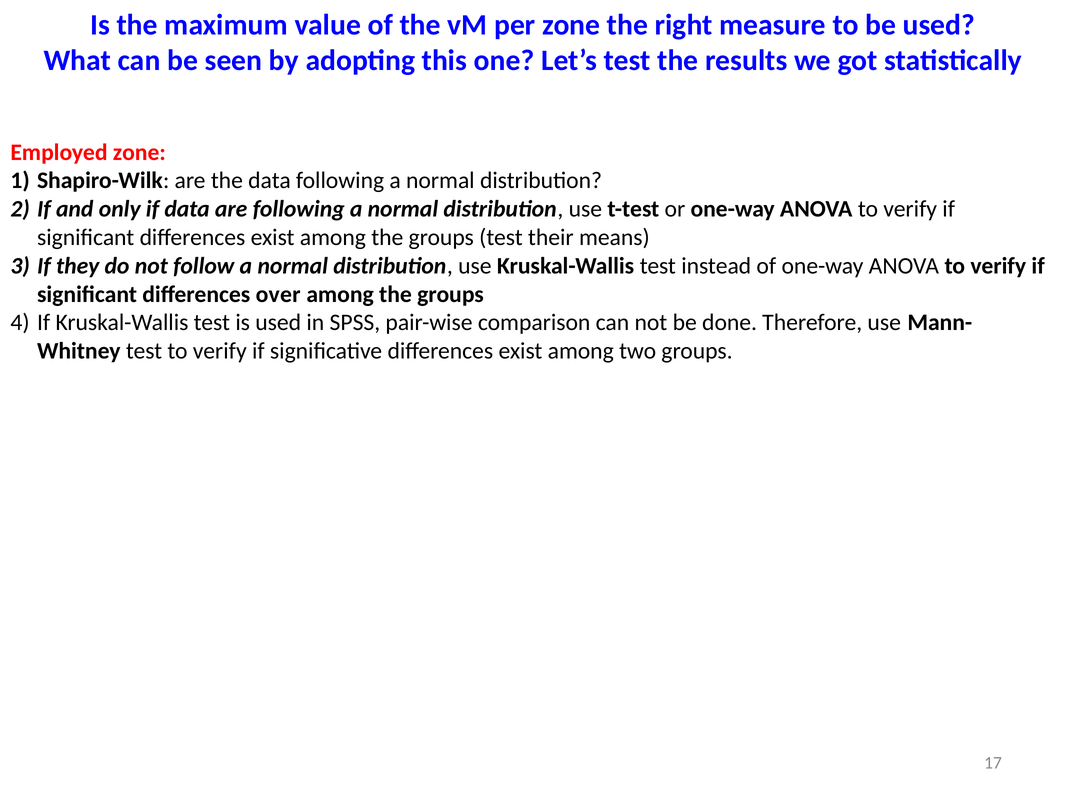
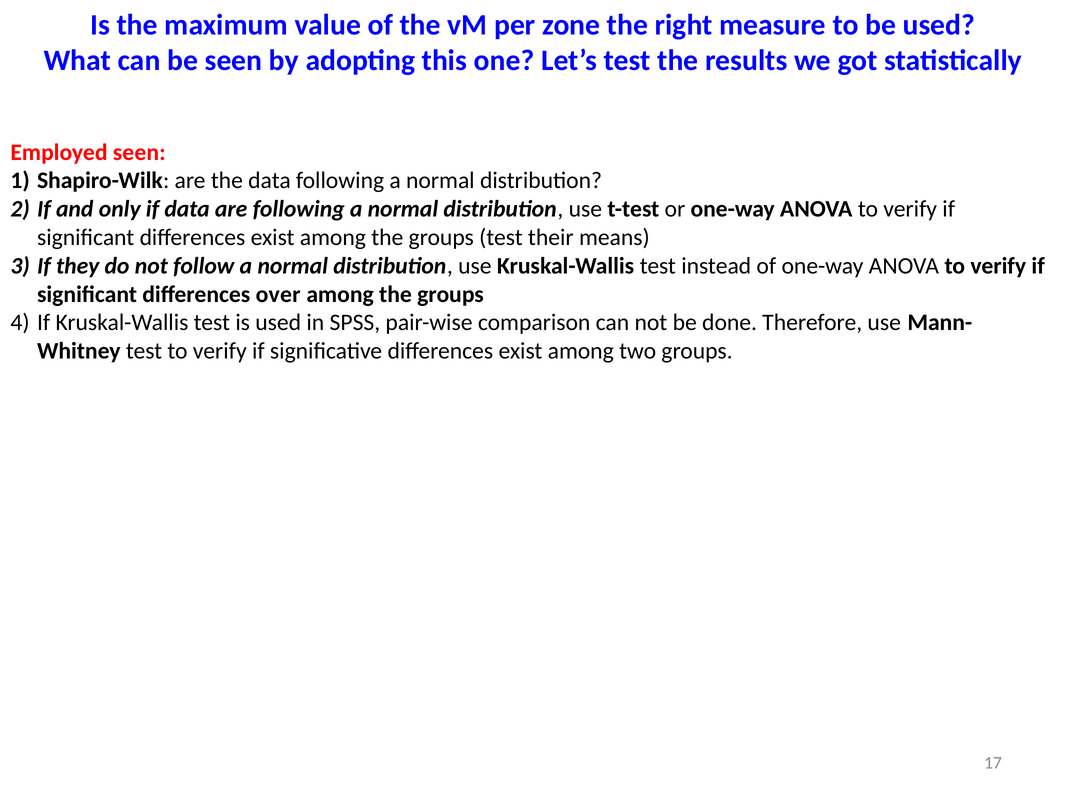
Employed zone: zone -> seen
